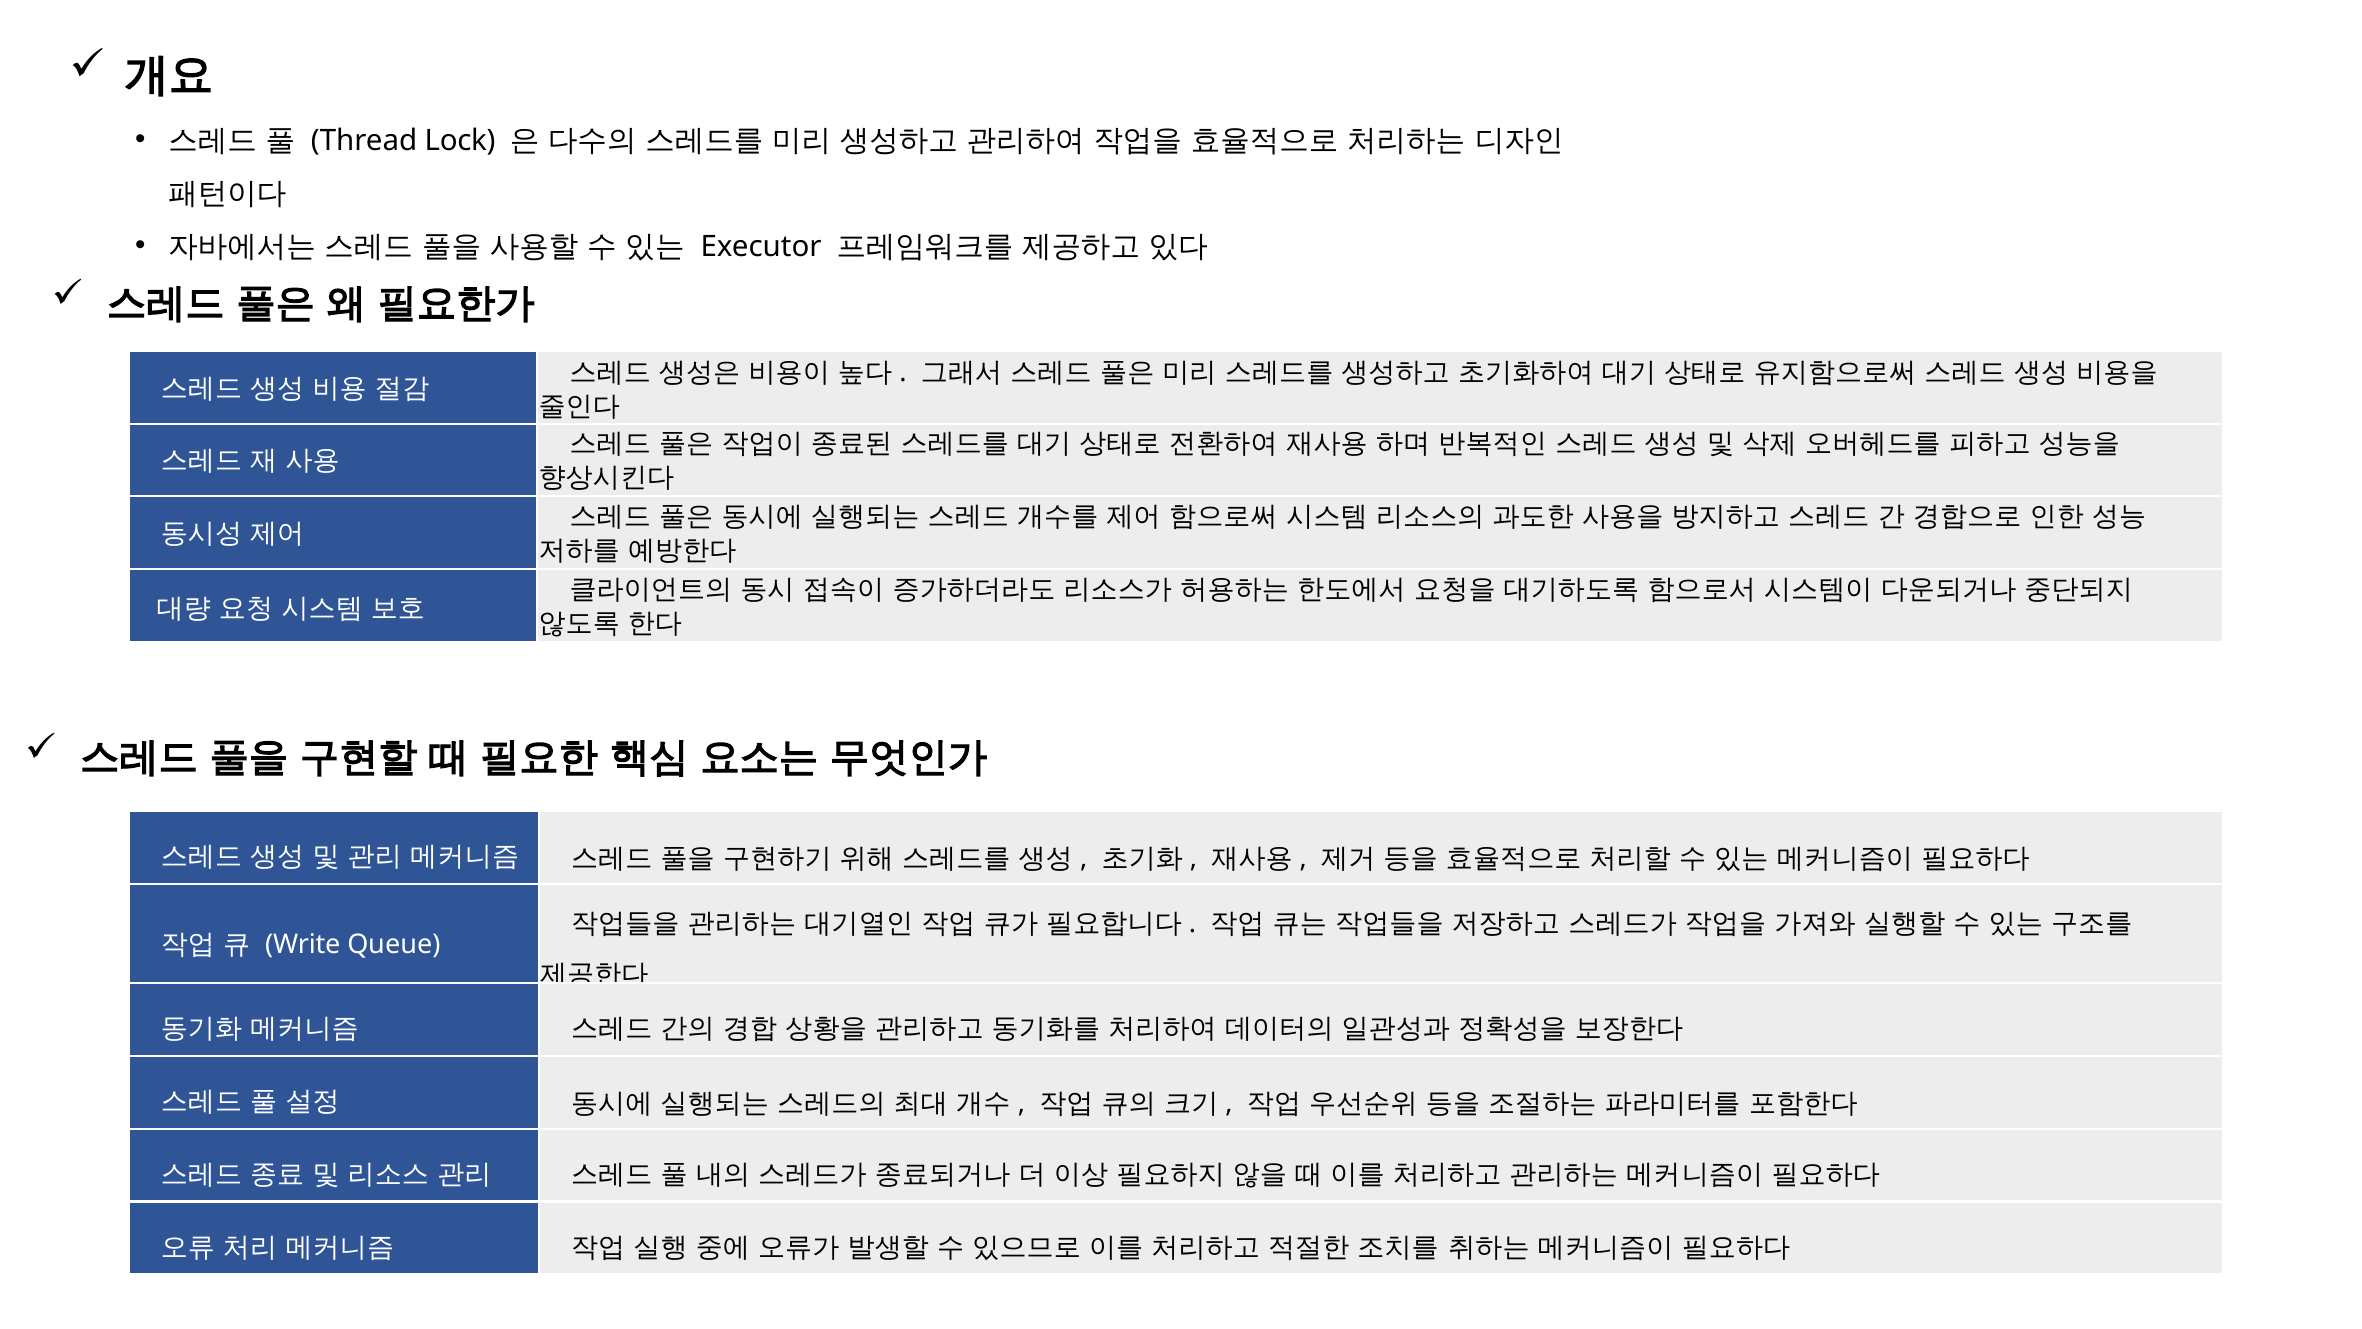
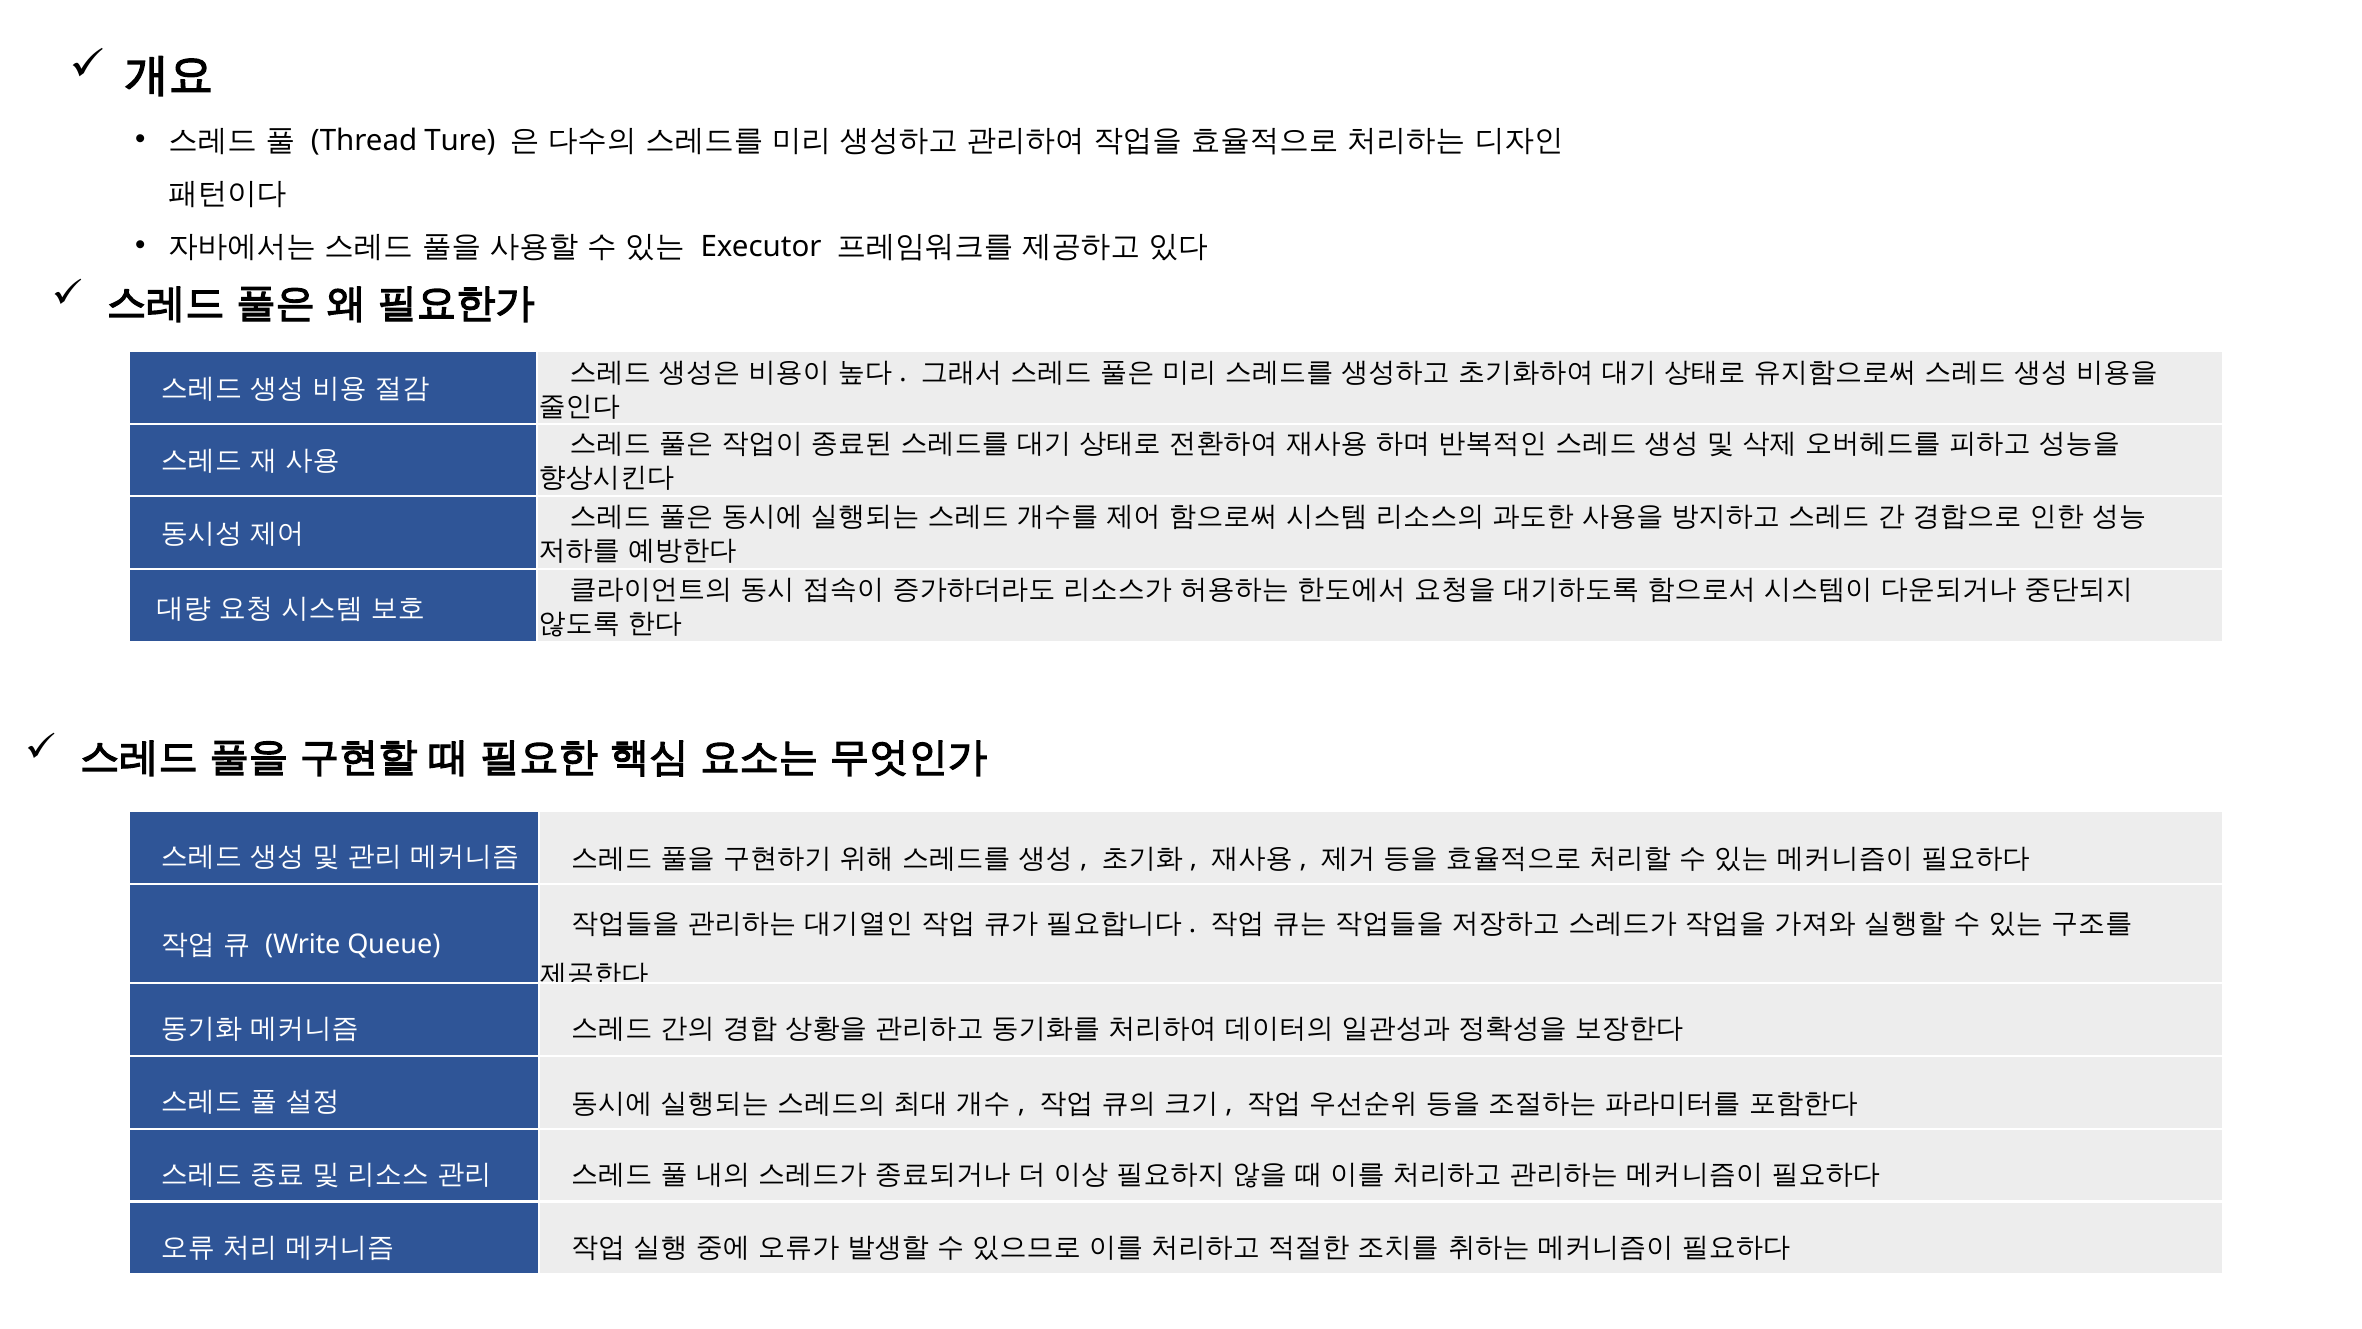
Lock: Lock -> Ture
